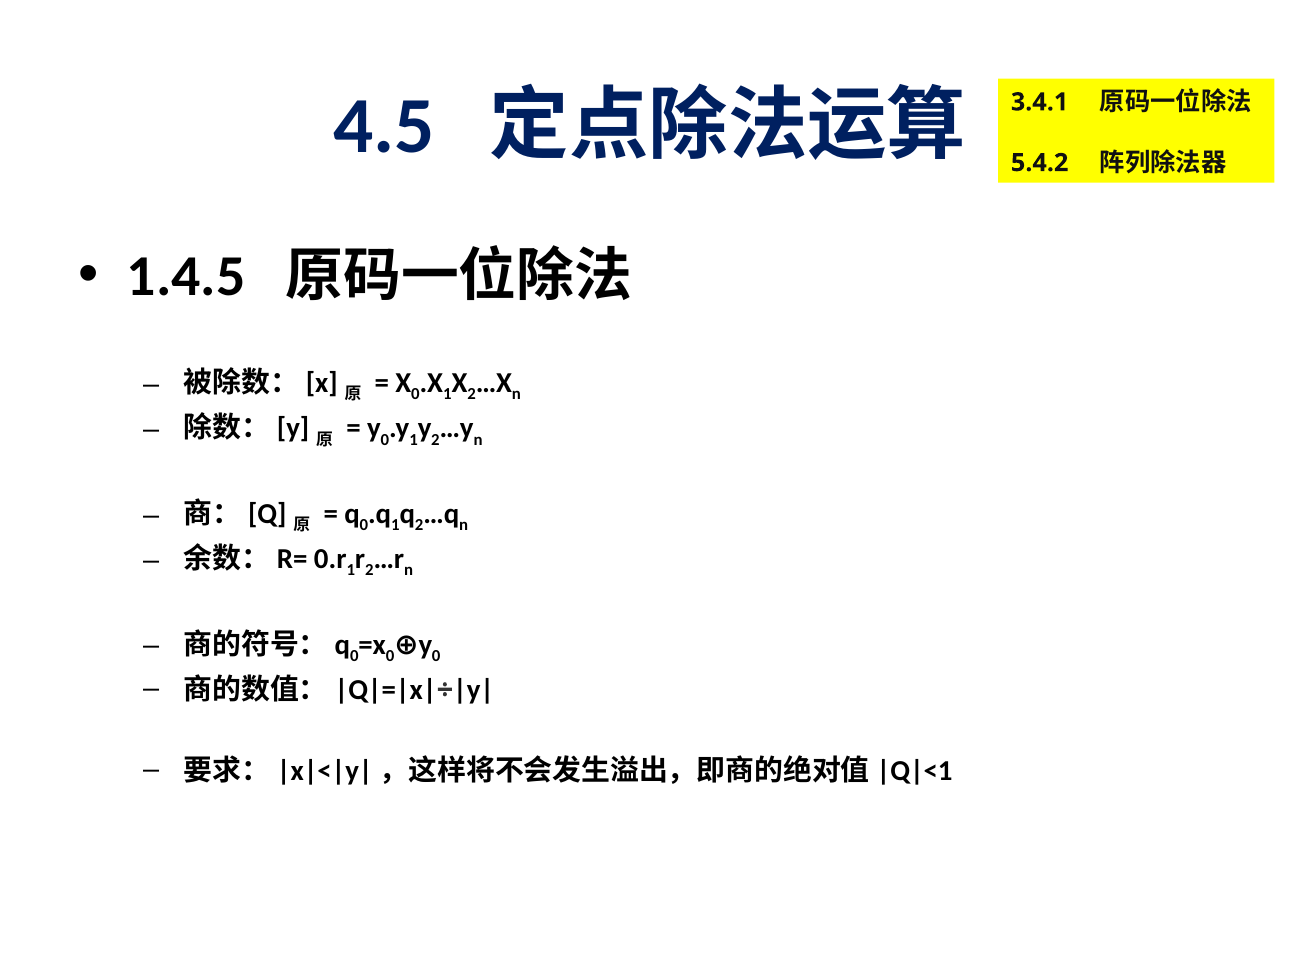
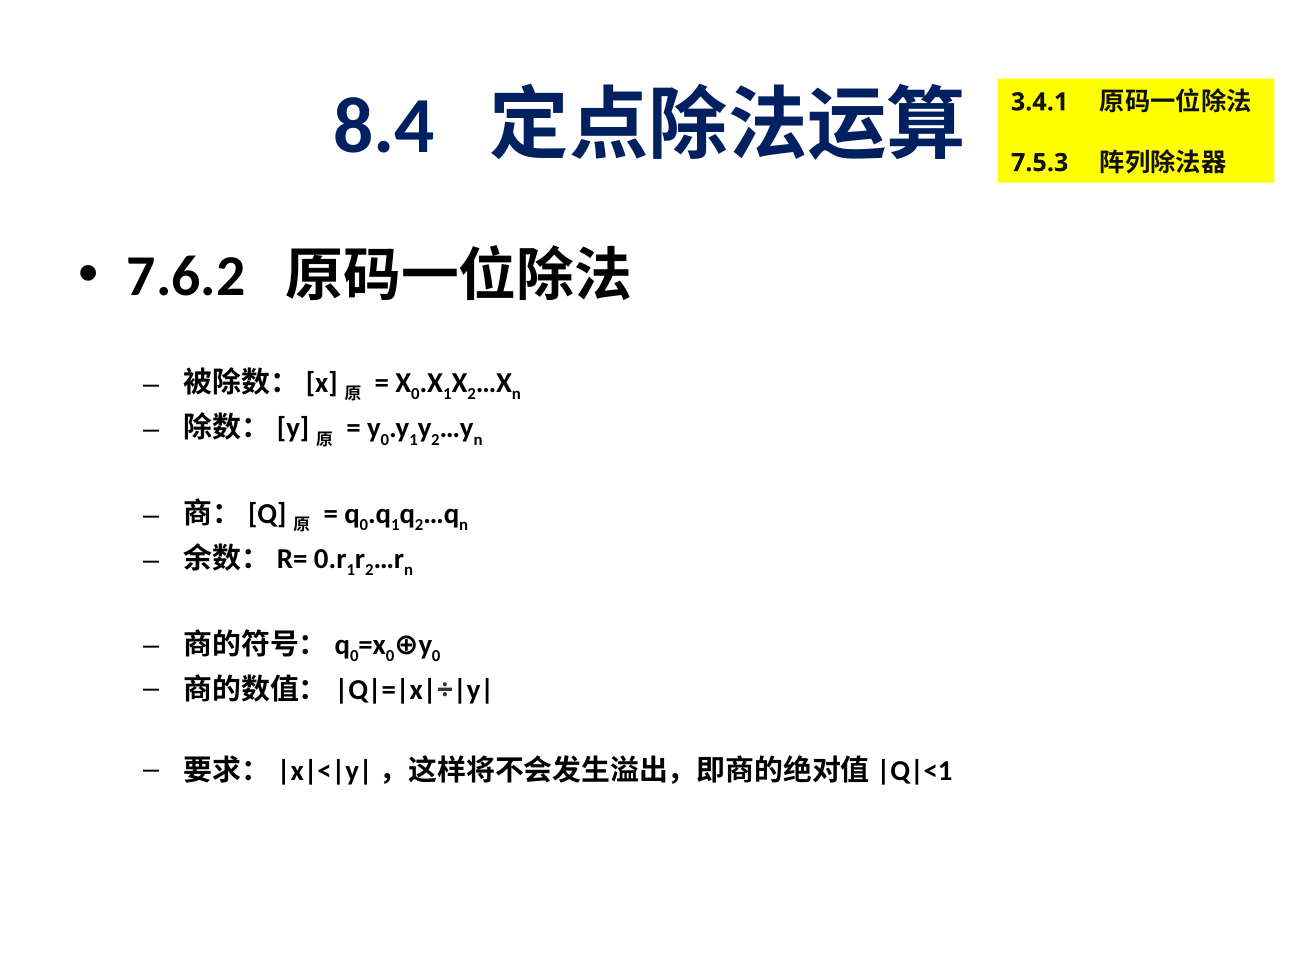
4.5: 4.5 -> 8.4
5.4.2: 5.4.2 -> 7.5.3
1.4.5: 1.4.5 -> 7.6.2
